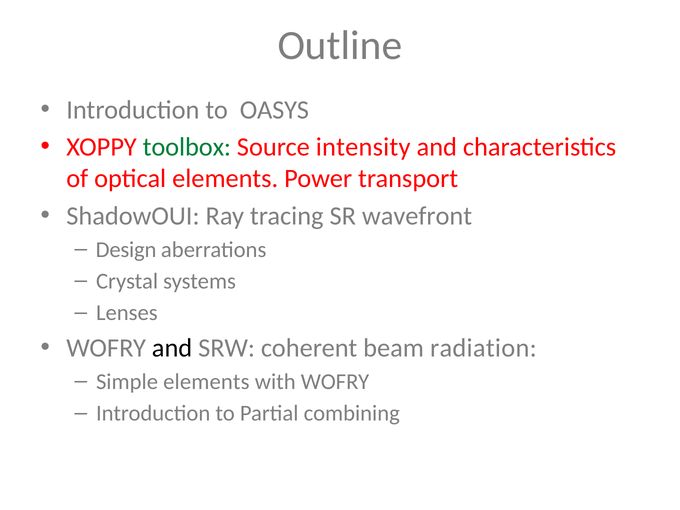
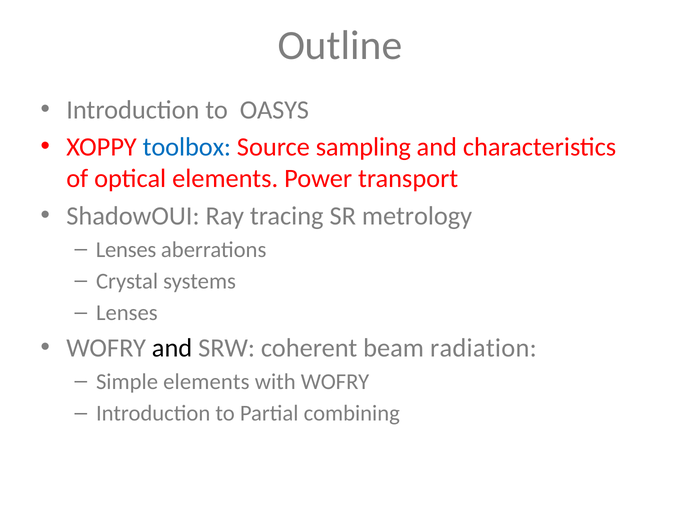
toolbox colour: green -> blue
intensity: intensity -> sampling
wavefront: wavefront -> metrology
Design at (126, 250): Design -> Lenses
